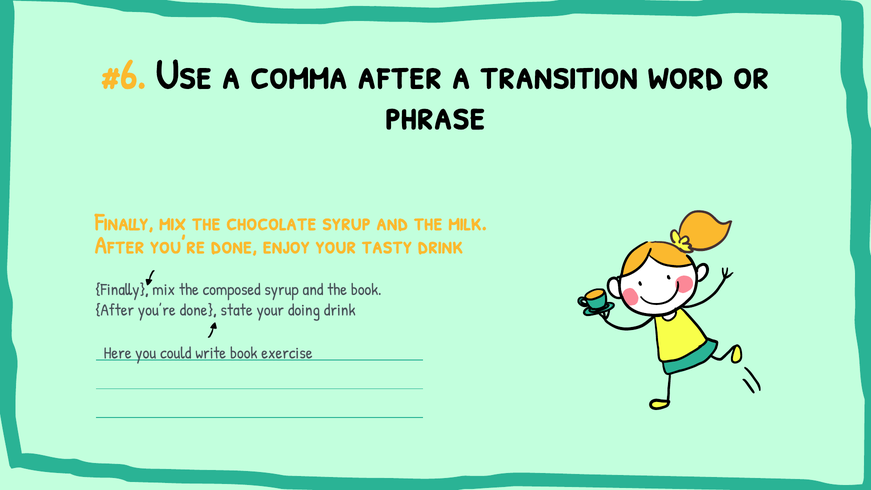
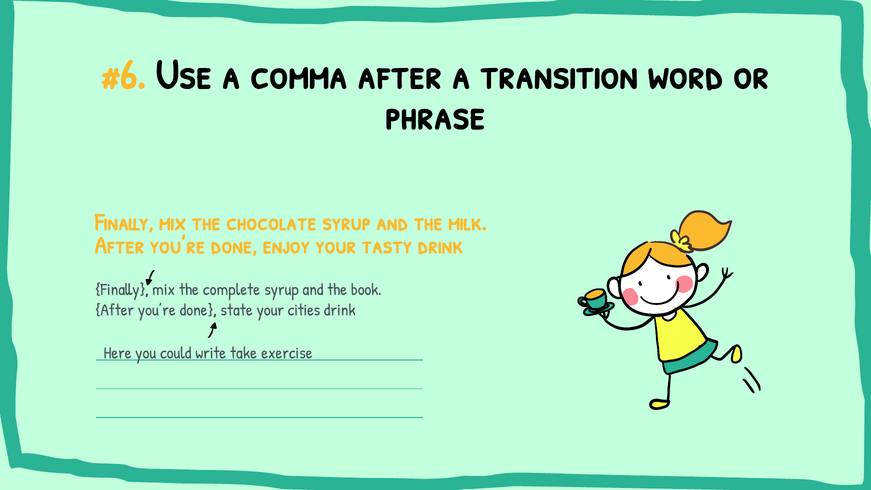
composed: composed -> complete
doing: doing -> cities
write book: book -> take
